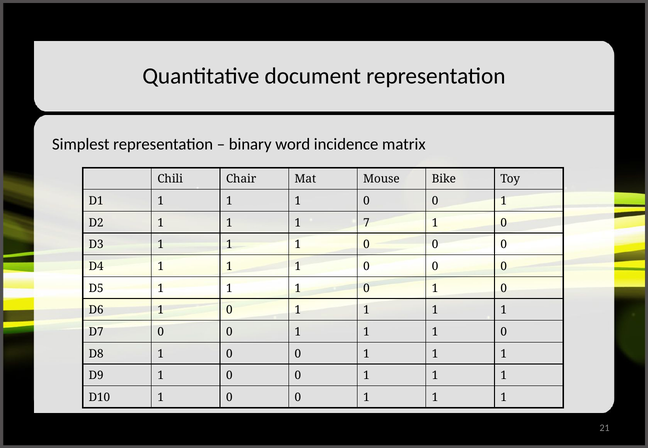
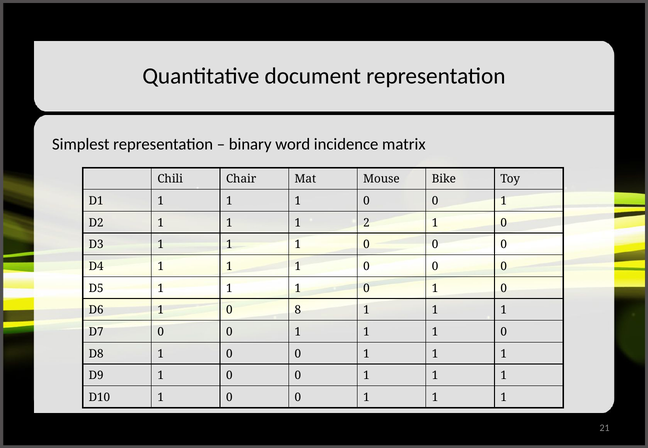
7: 7 -> 2
D6 1 0 1: 1 -> 8
